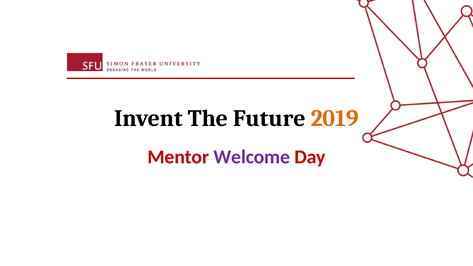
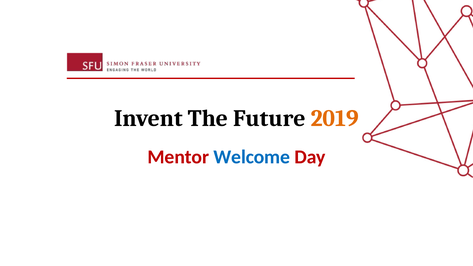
Welcome colour: purple -> blue
